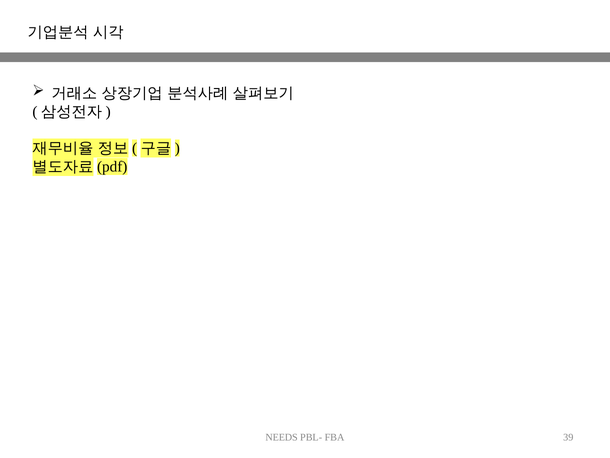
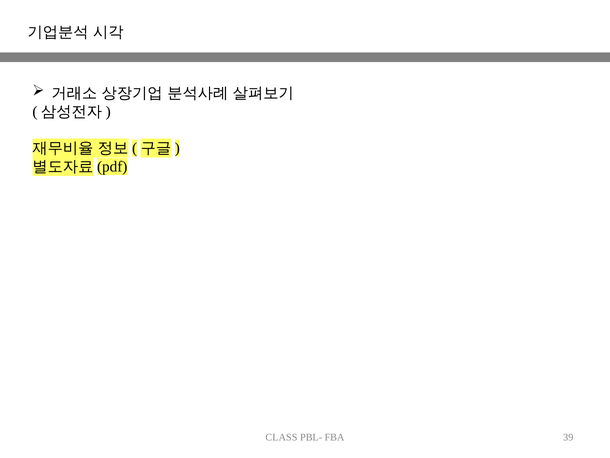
NEEDS: NEEDS -> CLASS
